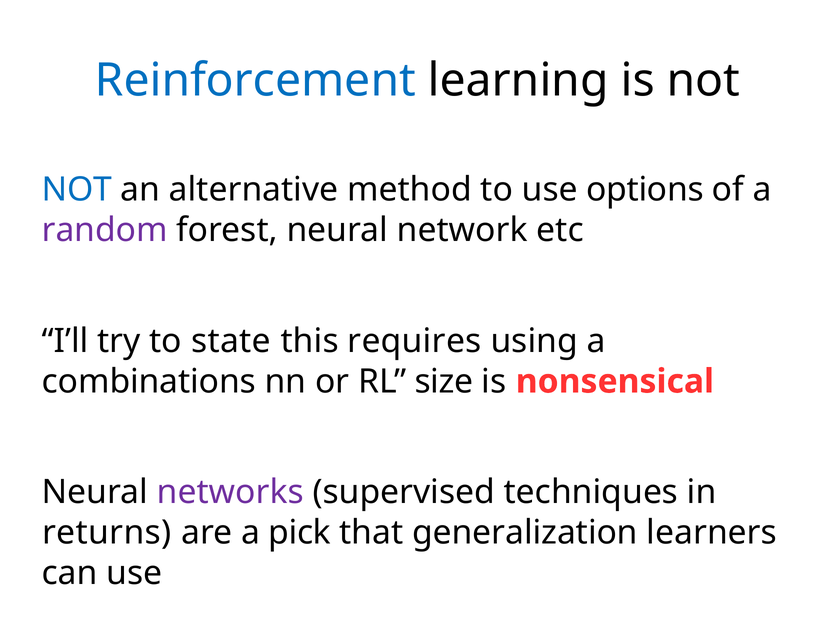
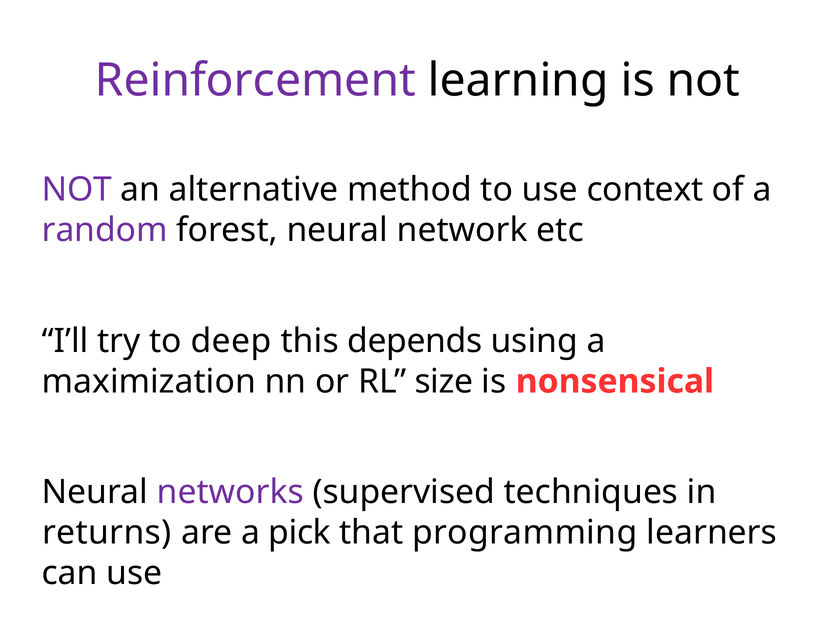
Reinforcement colour: blue -> purple
NOT at (77, 190) colour: blue -> purple
options: options -> context
state: state -> deep
requires: requires -> depends
combinations: combinations -> maximization
generalization: generalization -> programming
